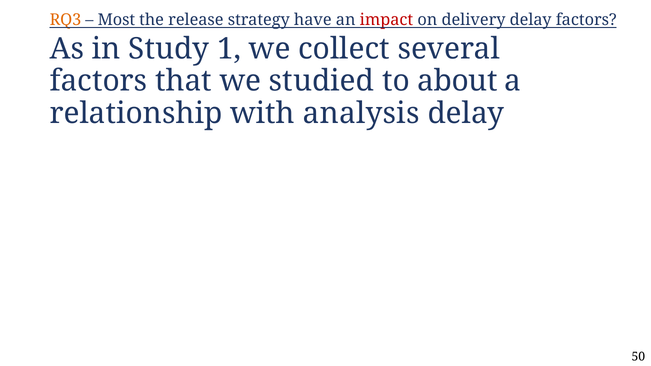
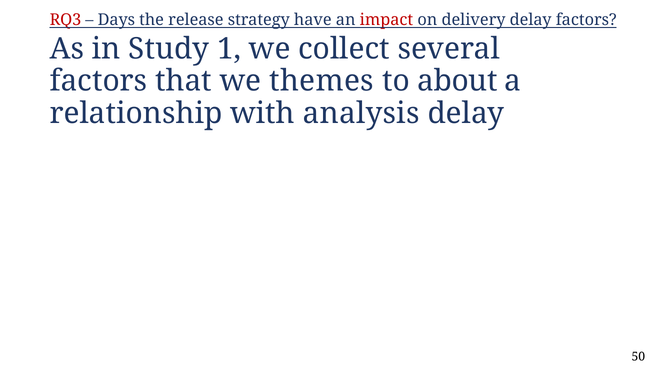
RQ3 colour: orange -> red
Most: Most -> Days
studied: studied -> themes
